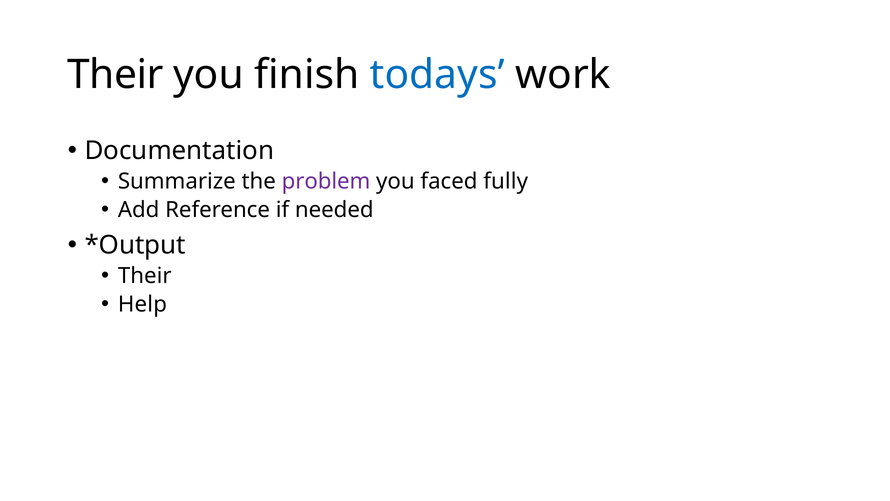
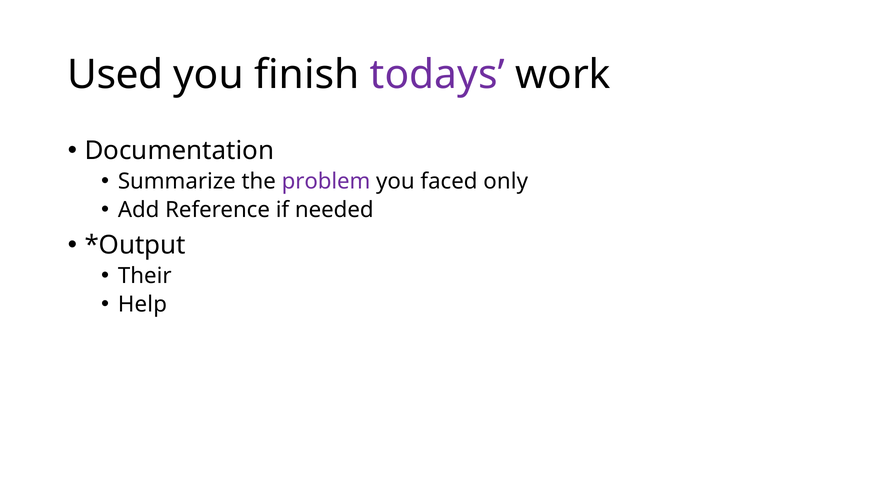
Their at (115, 75): Their -> Used
todays colour: blue -> purple
fully: fully -> only
